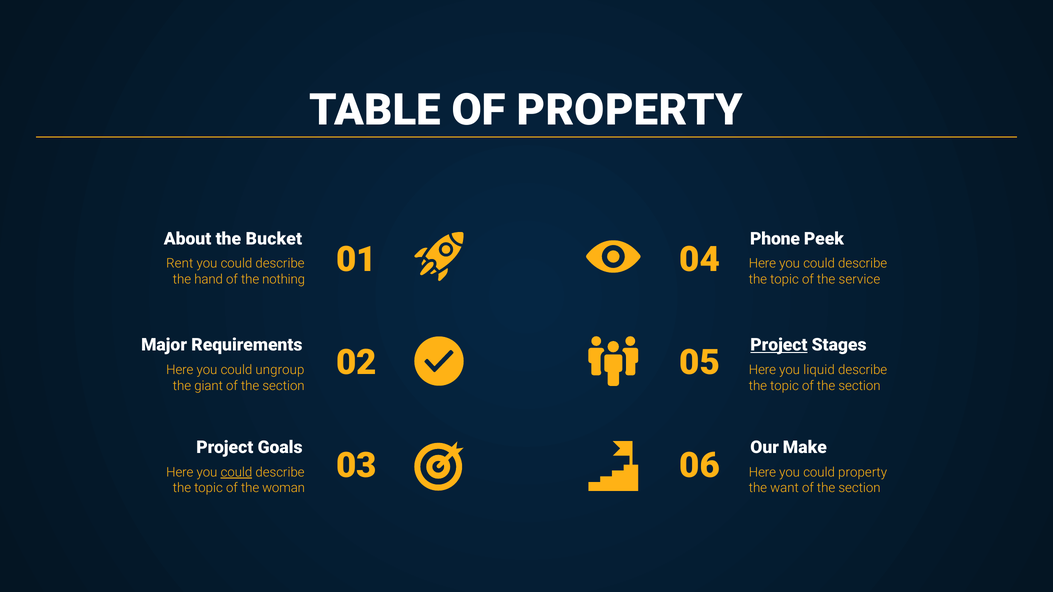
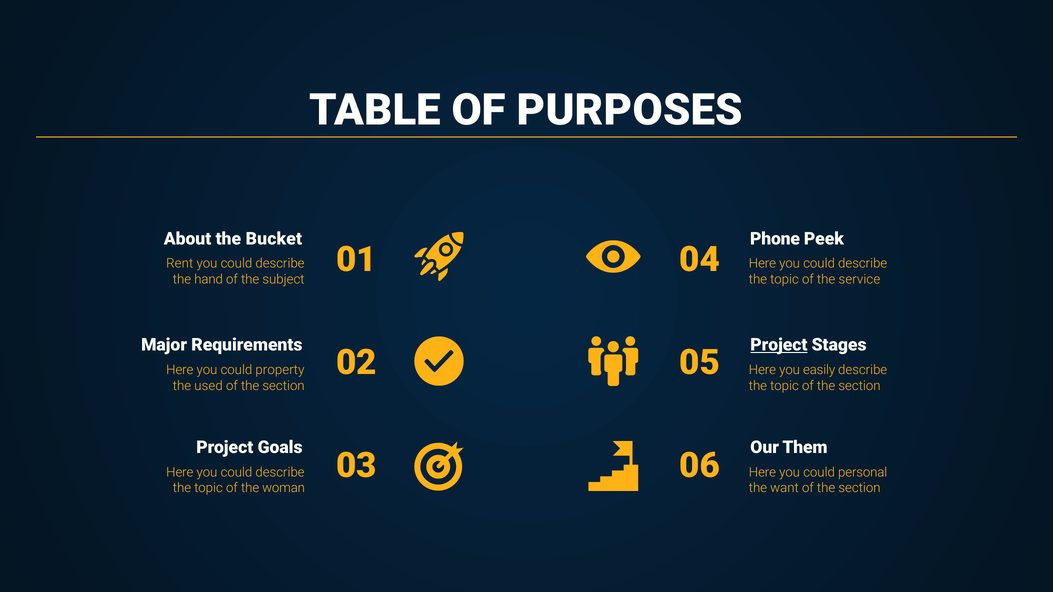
OF PROPERTY: PROPERTY -> PURPOSES
nothing: nothing -> subject
ungroup: ungroup -> property
liquid: liquid -> easily
giant: giant -> used
Make: Make -> Them
could at (236, 473) underline: present -> none
could property: property -> personal
